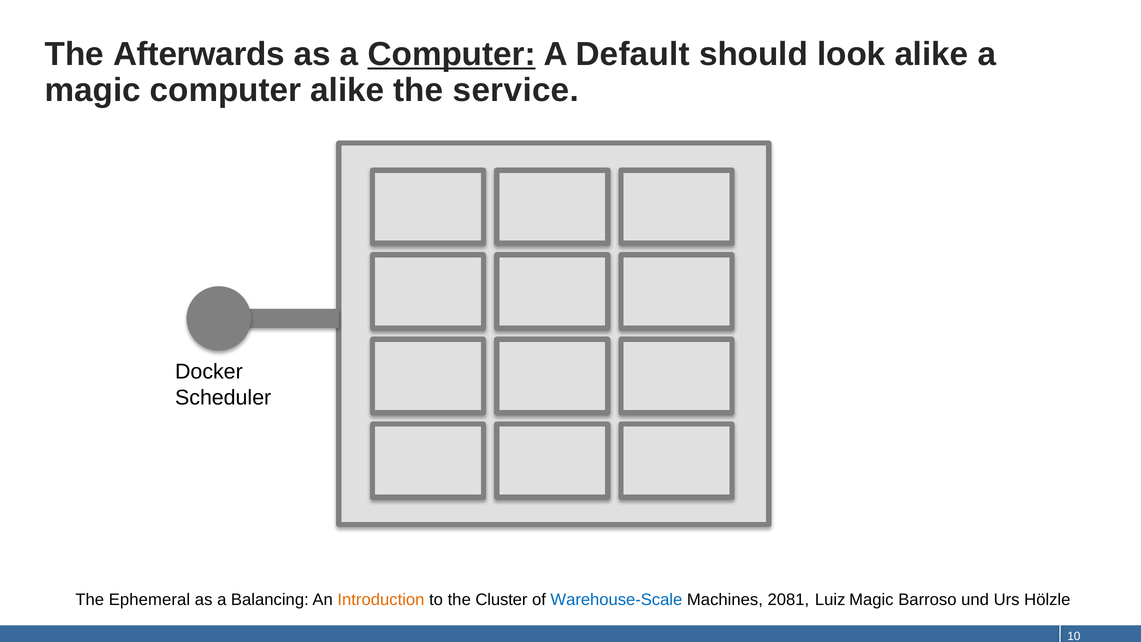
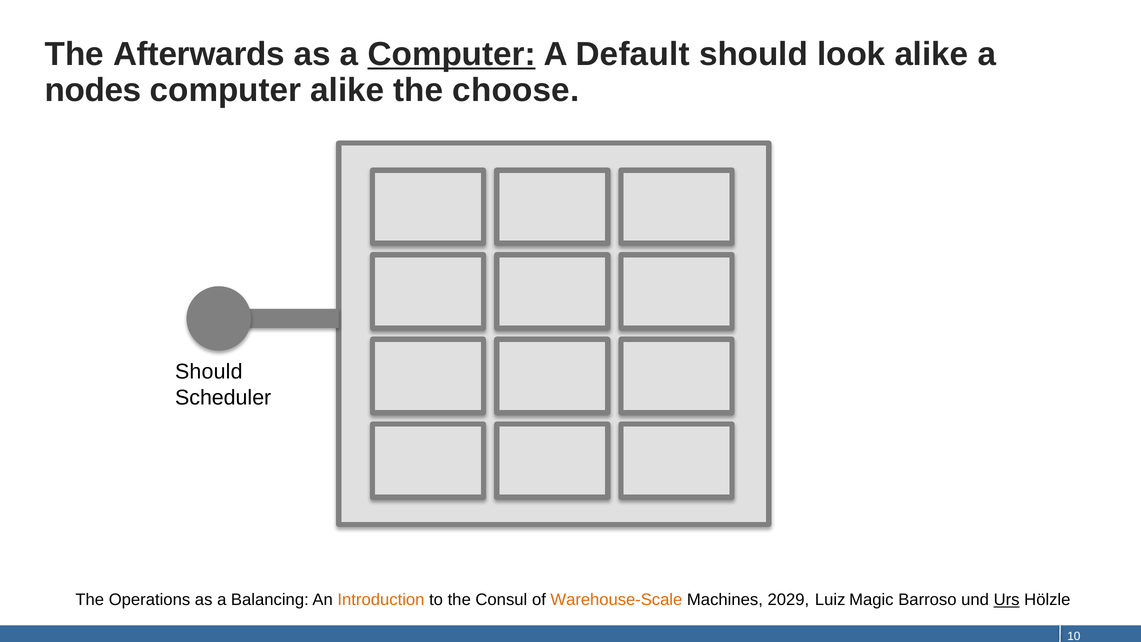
magic at (93, 90): magic -> nodes
service: service -> choose
Docker at (209, 372): Docker -> Should
Ephemeral: Ephemeral -> Operations
Cluster: Cluster -> Consul
Warehouse-Scale colour: blue -> orange
2081: 2081 -> 2029
Urs underline: none -> present
